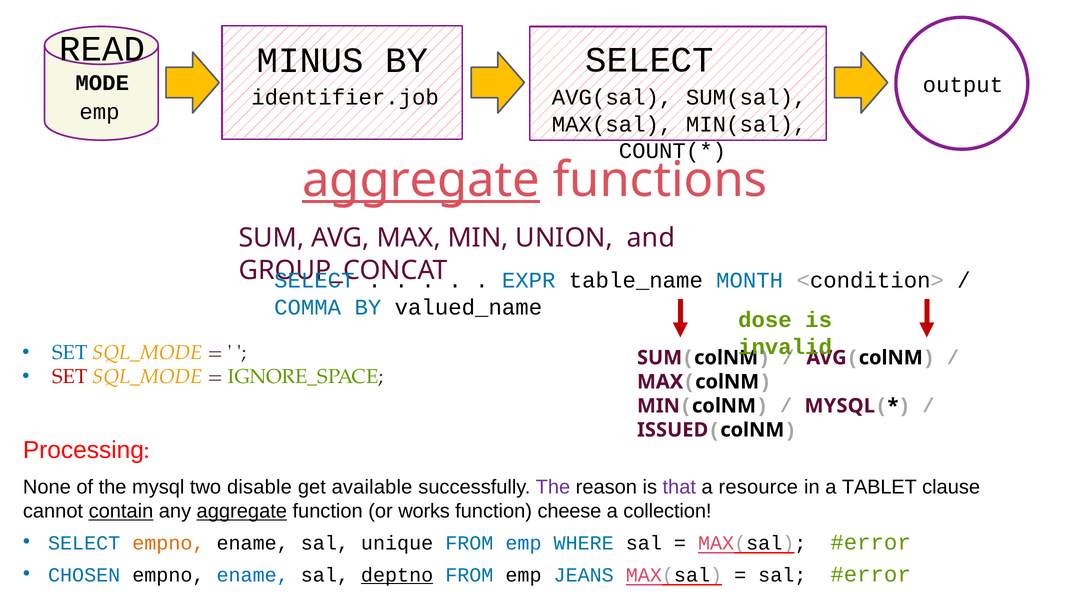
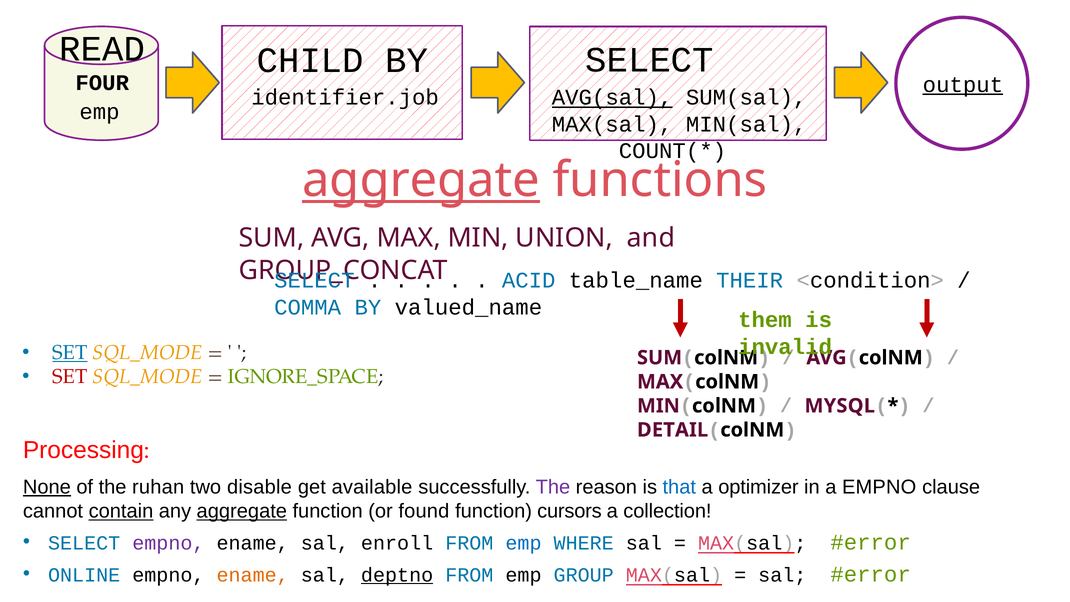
MINUS: MINUS -> CHILD
MODE: MODE -> FOUR
output underline: none -> present
AVG(sal underline: none -> present
EXPR: EXPR -> ACID
MONTH: MONTH -> THEIR
dose: dose -> them
SET at (70, 353) underline: none -> present
ISSUED: ISSUED -> DETAIL
None underline: none -> present
the mysql: mysql -> ruhan
that colour: purple -> blue
resource: resource -> optimizer
a TABLET: TABLET -> EMPNO
works: works -> found
cheese: cheese -> cursors
empno at (168, 543) colour: orange -> purple
unique: unique -> enroll
CHOSEN: CHOSEN -> ONLINE
ename at (253, 575) colour: blue -> orange
JEANS: JEANS -> GROUP
